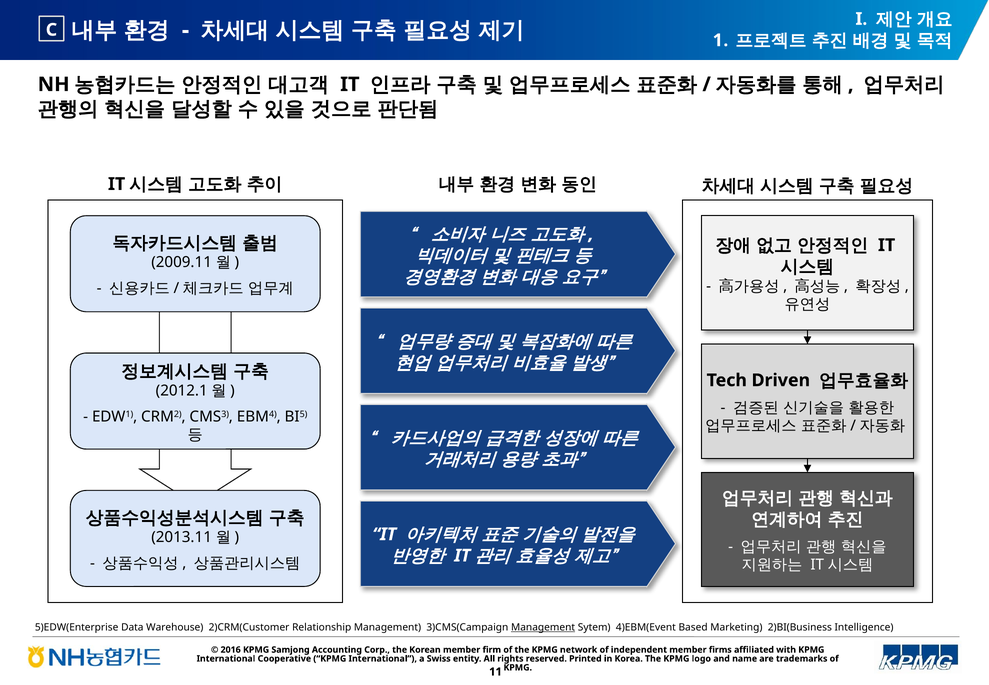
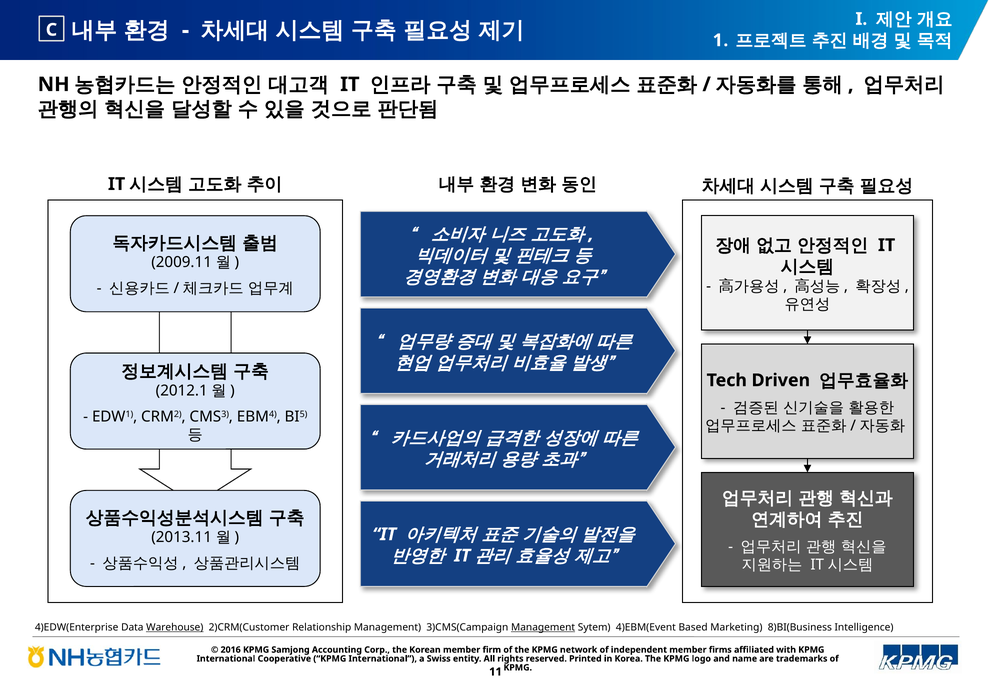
5)EDW(Enterprise: 5)EDW(Enterprise -> 4)EDW(Enterprise
Warehouse underline: none -> present
2)BI(Business: 2)BI(Business -> 8)BI(Business
